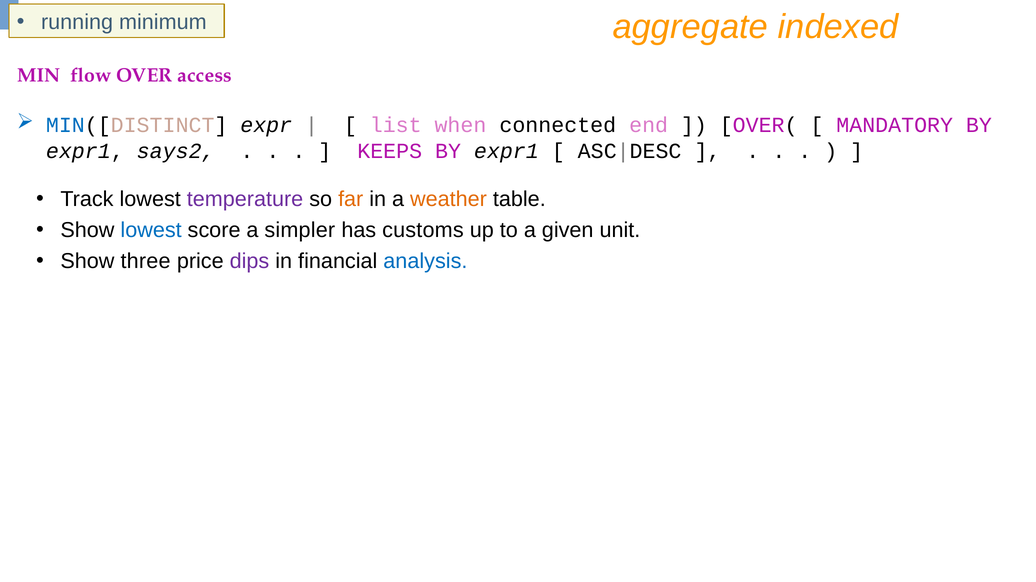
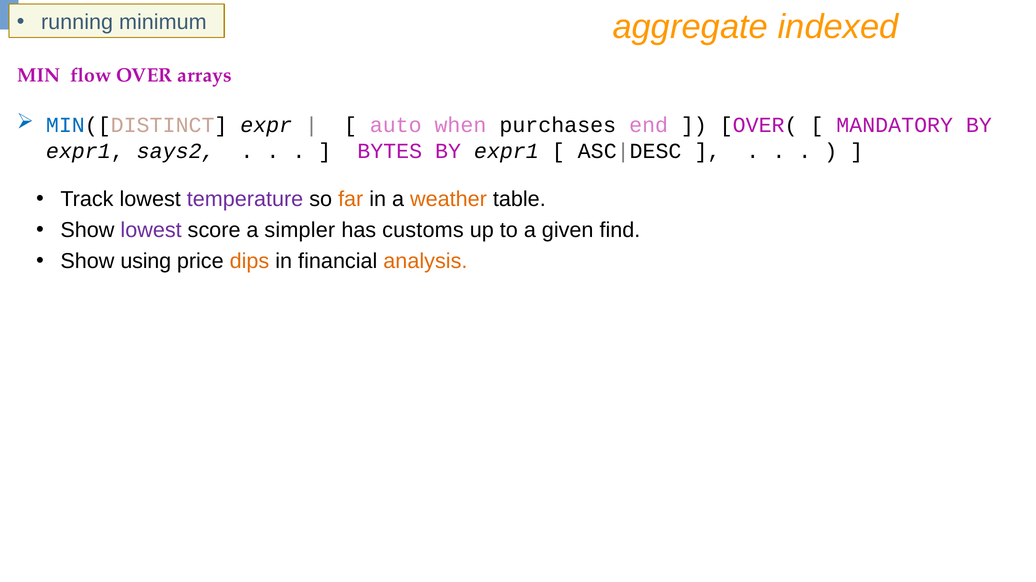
access: access -> arrays
list: list -> auto
connected: connected -> purchases
KEEPS: KEEPS -> BYTES
lowest at (151, 231) colour: blue -> purple
unit: unit -> find
three: three -> using
dips colour: purple -> orange
analysis colour: blue -> orange
